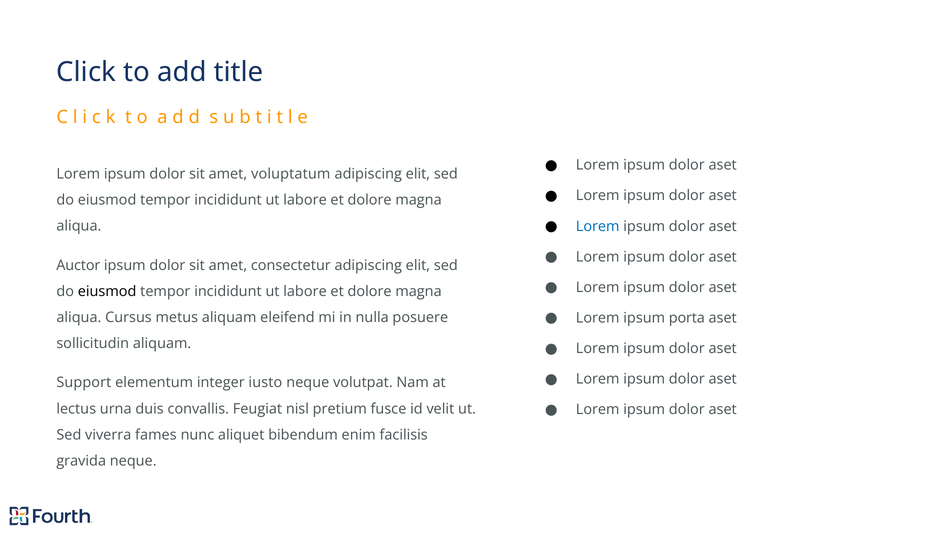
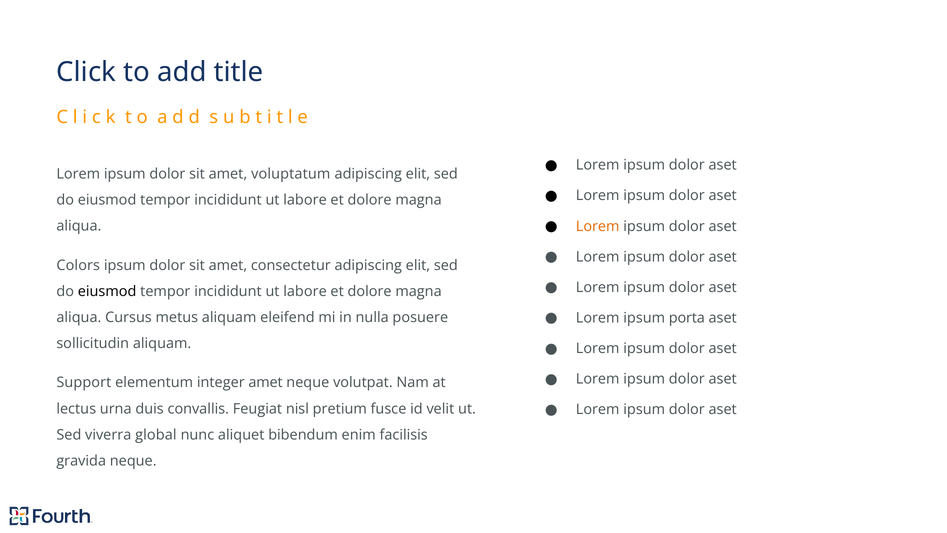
Lorem at (598, 226) colour: blue -> orange
Auctor: Auctor -> Colors
integer iusto: iusto -> amet
fames: fames -> global
